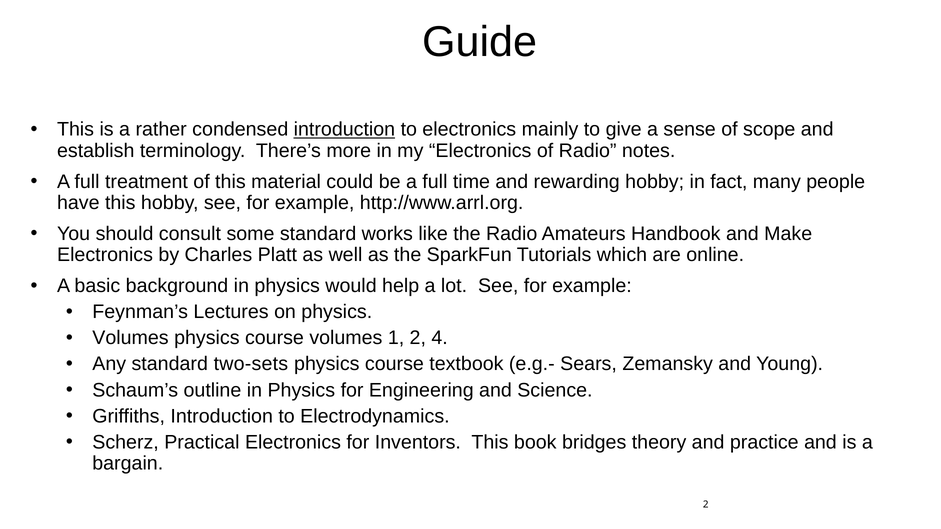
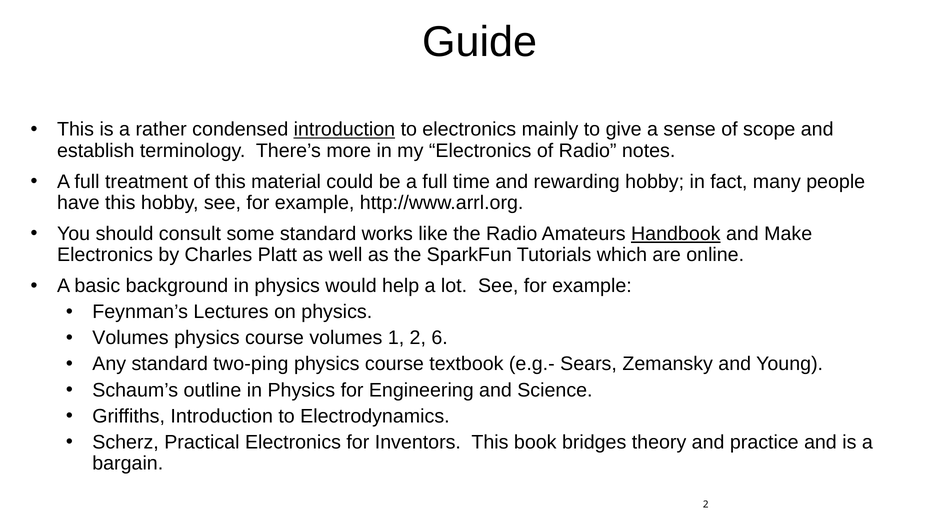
Handbook underline: none -> present
4: 4 -> 6
two-sets: two-sets -> two-ping
